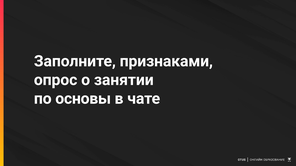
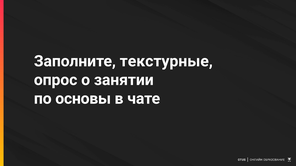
признаками: признаками -> текстурные
